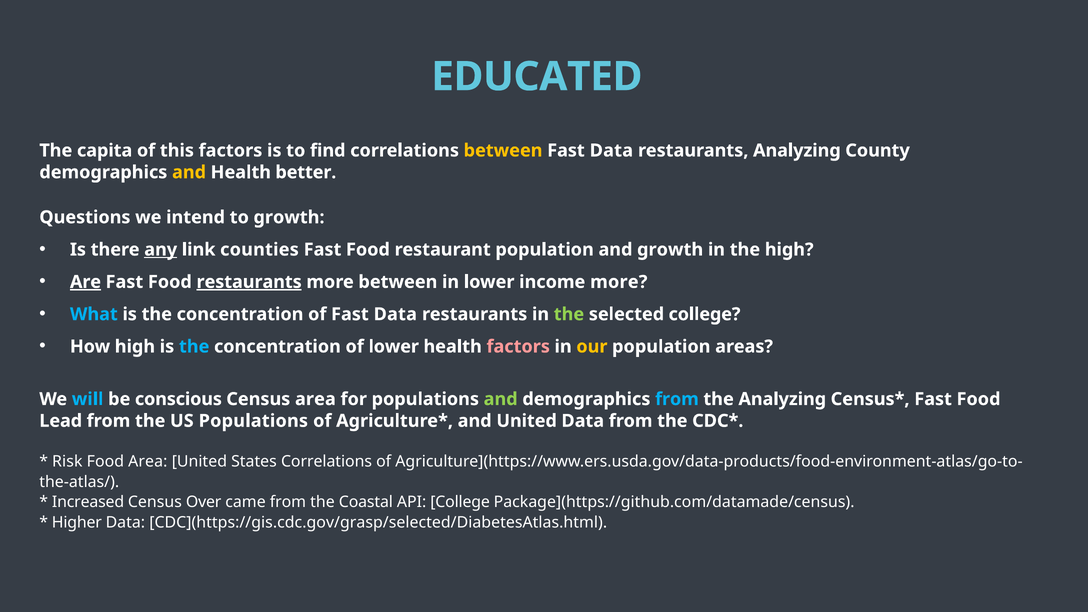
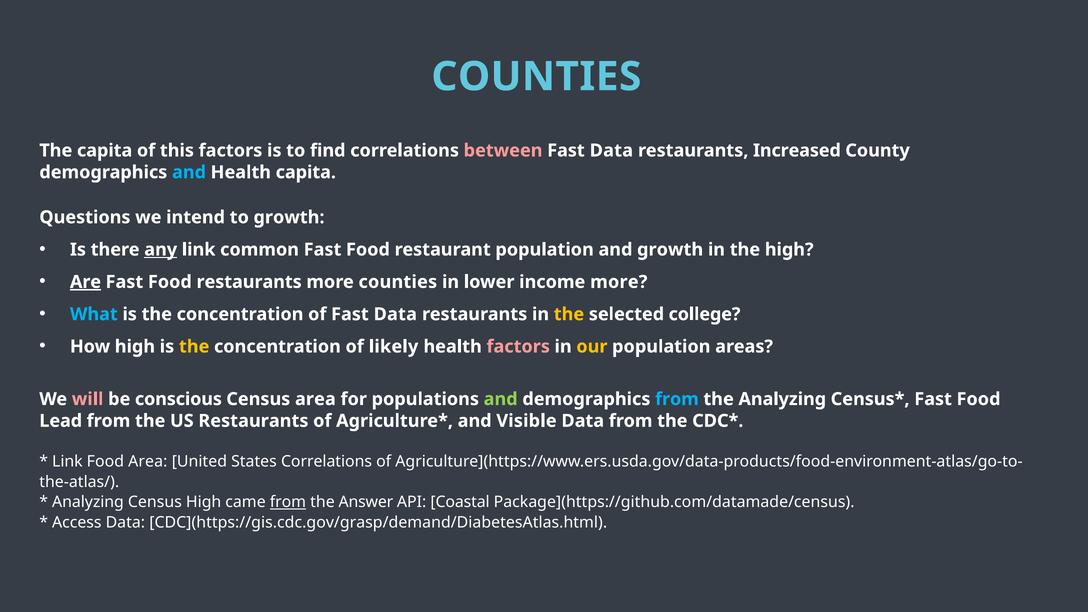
EDUCATED at (537, 77): EDUCATED -> COUNTIES
between at (503, 151) colour: yellow -> pink
restaurants Analyzing: Analyzing -> Increased
and at (189, 172) colour: yellow -> light blue
Health better: better -> capita
counties: counties -> common
restaurants at (249, 282) underline: present -> none
more between: between -> counties
the at (569, 314) colour: light green -> yellow
the at (194, 347) colour: light blue -> yellow
of lower: lower -> likely
will colour: light blue -> pink
US Populations: Populations -> Restaurants
and United: United -> Visible
Risk at (67, 461): Risk -> Link
Increased at (88, 502): Increased -> Analyzing
Census Over: Over -> High
from at (288, 502) underline: none -> present
Coastal: Coastal -> Answer
API College: College -> Coastal
Higher: Higher -> Access
CDC](https://gis.cdc.gov/grasp/selected/DiabetesAtlas.html: CDC](https://gis.cdc.gov/grasp/selected/DiabetesAtlas.html -> CDC](https://gis.cdc.gov/grasp/demand/DiabetesAtlas.html
